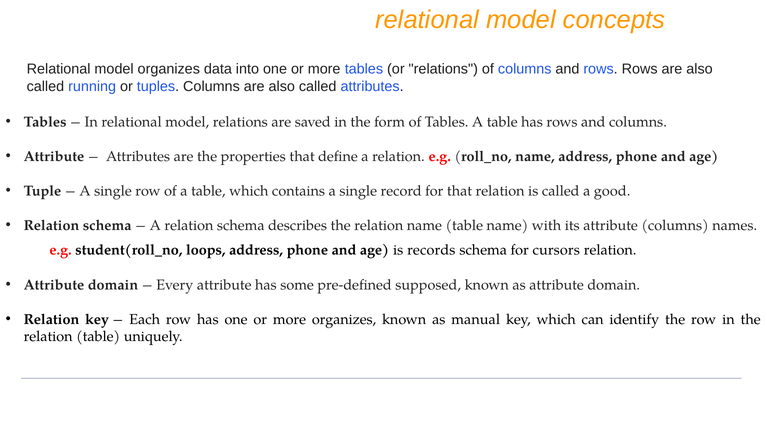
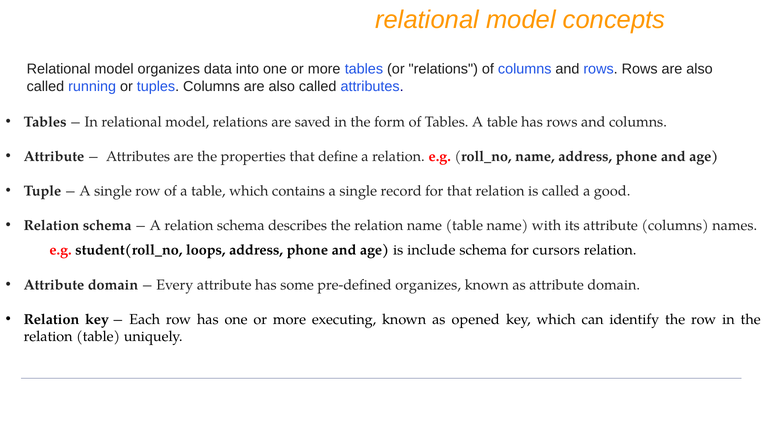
records: records -> include
pre-defined supposed: supposed -> organizes
more organizes: organizes -> executing
manual: manual -> opened
